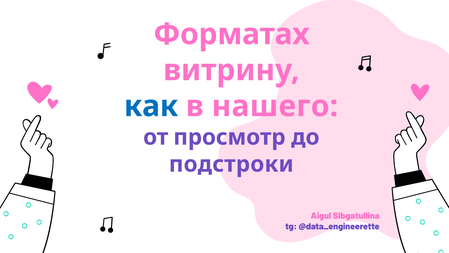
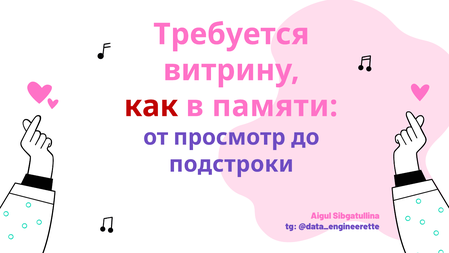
Форматах: Форматах -> Требуется
как colour: blue -> red
нашего: нашего -> памяти
